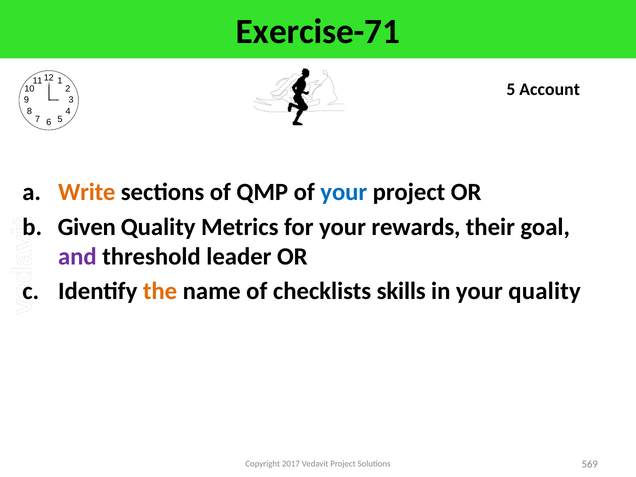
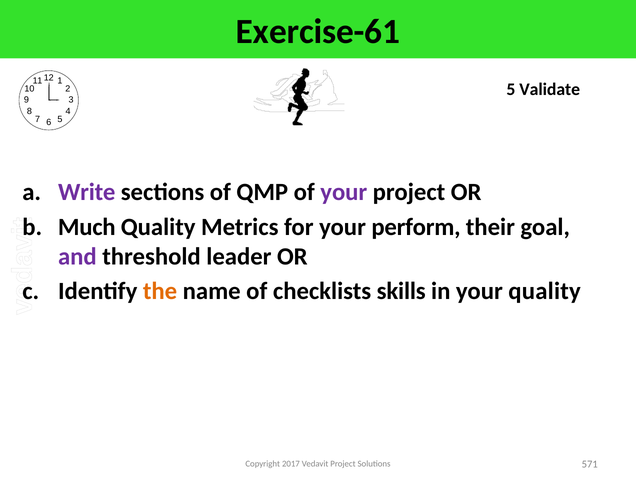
Exercise-71: Exercise-71 -> Exercise-61
Account: Account -> Validate
Write colour: orange -> purple
your at (344, 192) colour: blue -> purple
Given: Given -> Much
rewards: rewards -> perform
569: 569 -> 571
